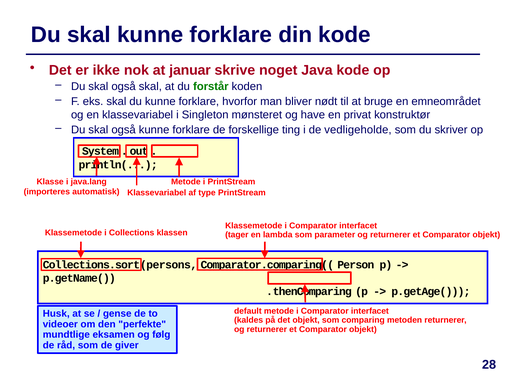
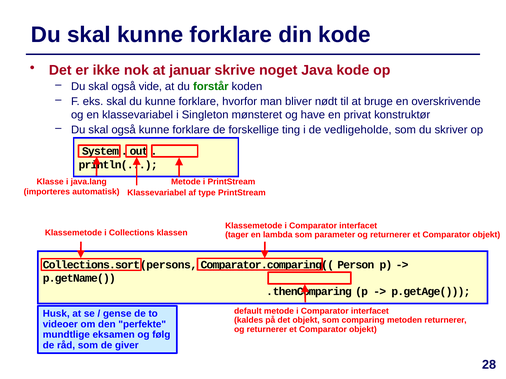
også skal: skal -> vide
emneområdet: emneområdet -> overskrivende
